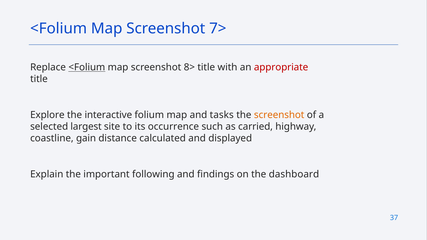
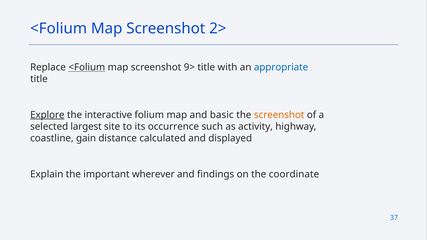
7>: 7> -> 2>
8>: 8> -> 9>
appropriate colour: red -> blue
Explore underline: none -> present
tasks: tasks -> basic
carried: carried -> activity
following: following -> wherever
dashboard: dashboard -> coordinate
